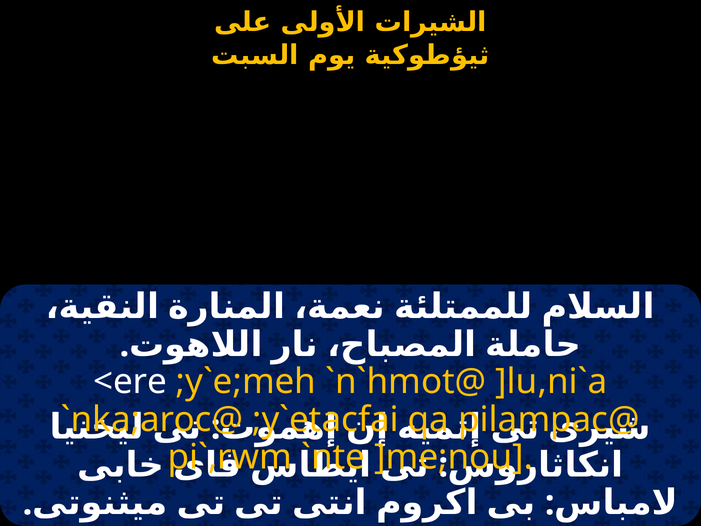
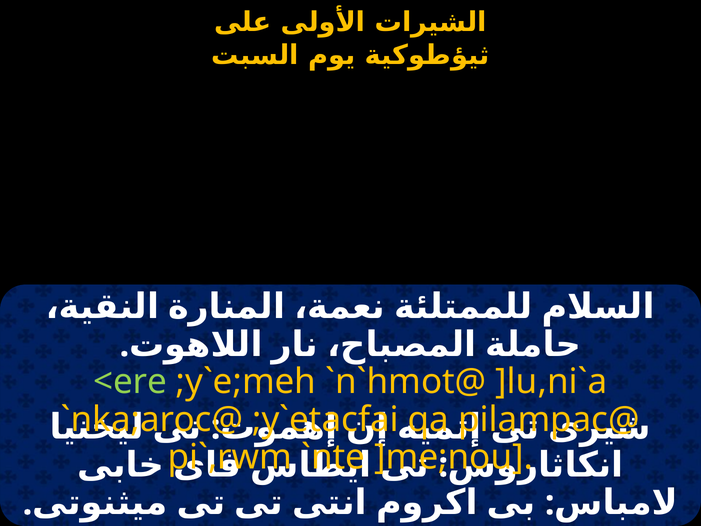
<ere colour: white -> light green
